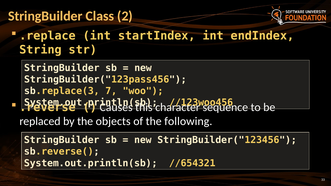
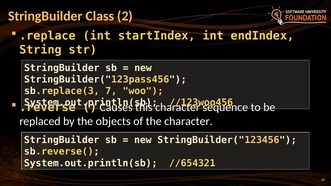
the following: following -> character
